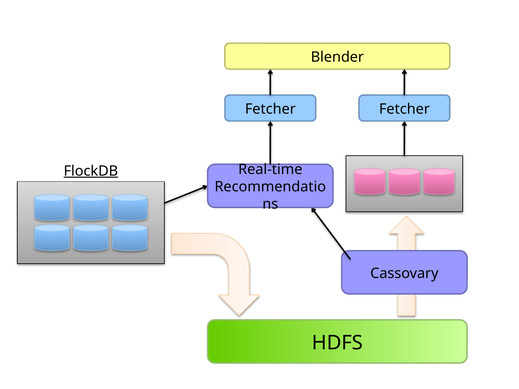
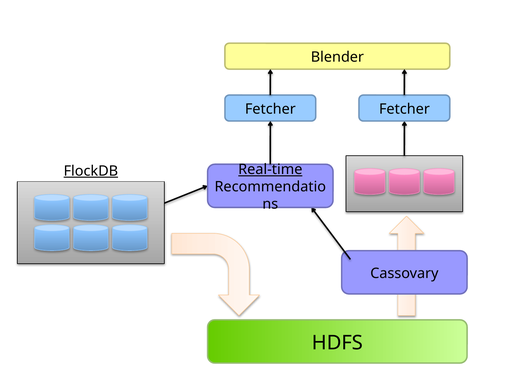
Real-time underline: none -> present
